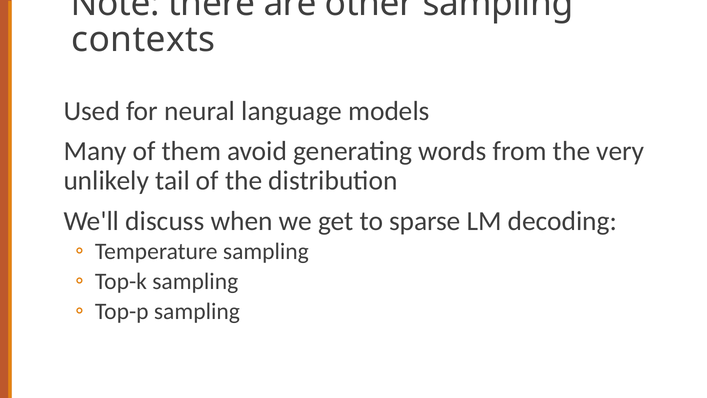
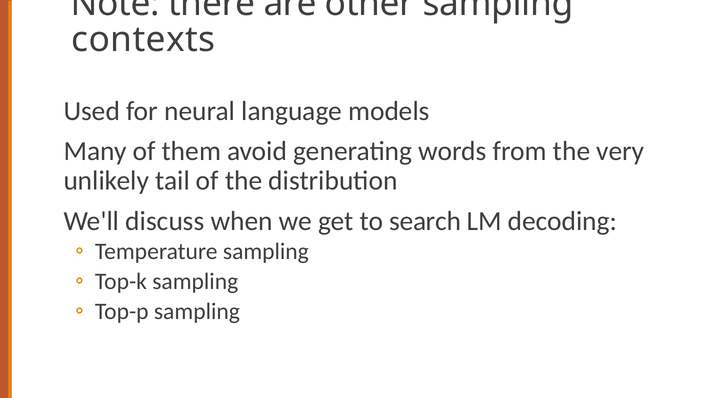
sparse: sparse -> search
